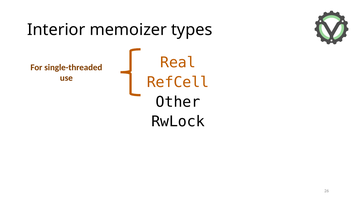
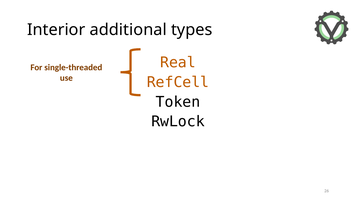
memoizer: memoizer -> additional
Other: Other -> Token
